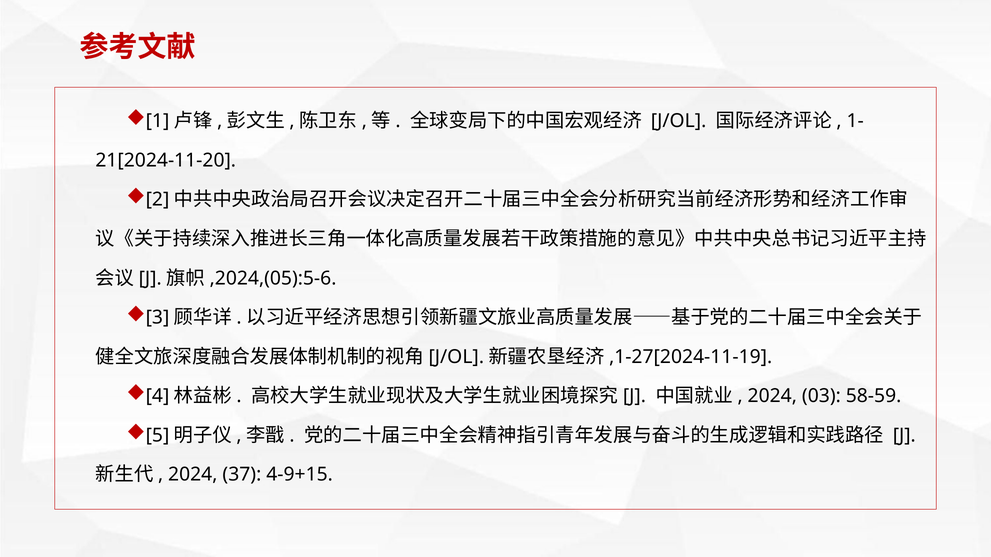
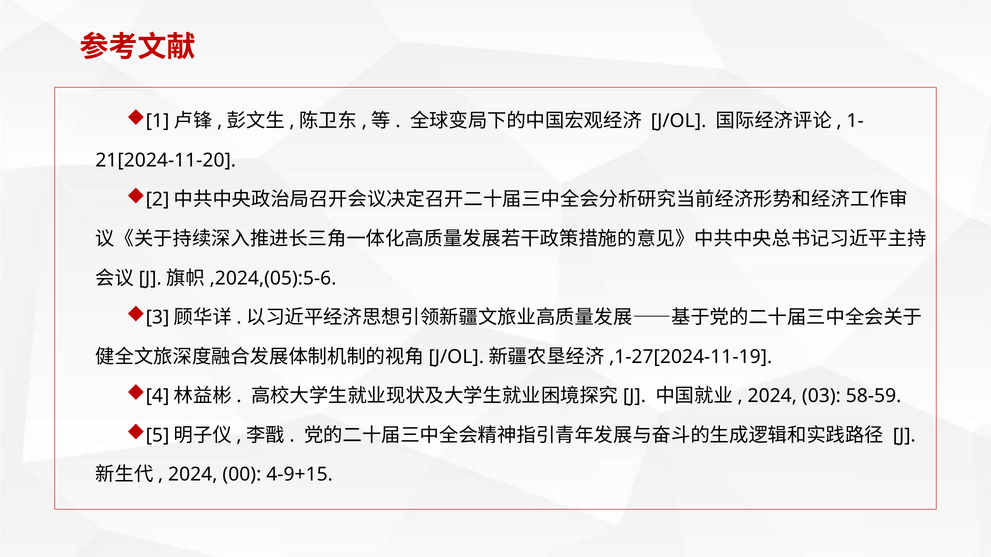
37: 37 -> 00
